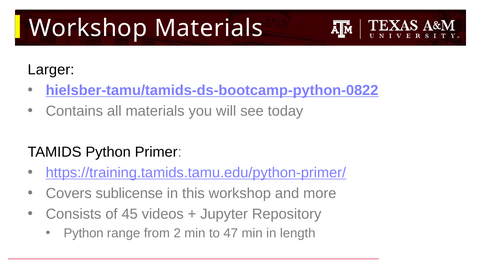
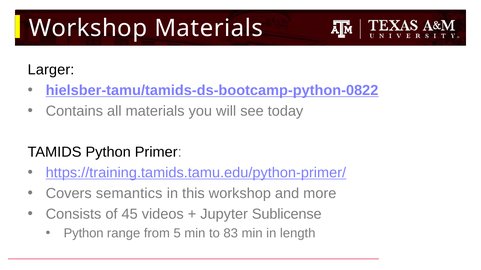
sublicense: sublicense -> semantics
Repository: Repository -> Sublicense
2: 2 -> 5
47: 47 -> 83
